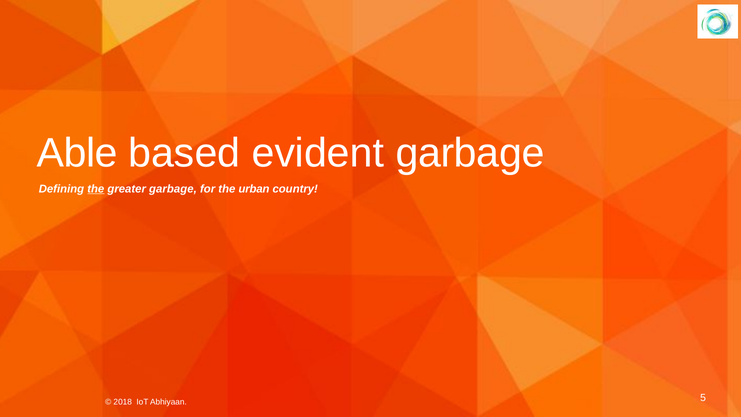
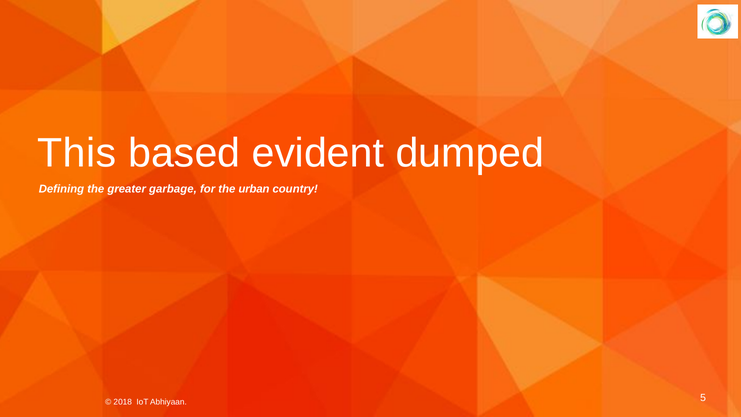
Able: Able -> This
evident garbage: garbage -> dumped
the at (96, 189) underline: present -> none
